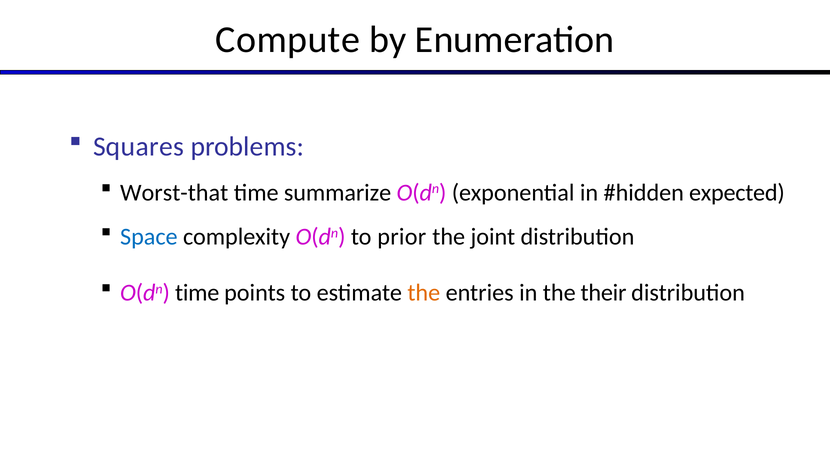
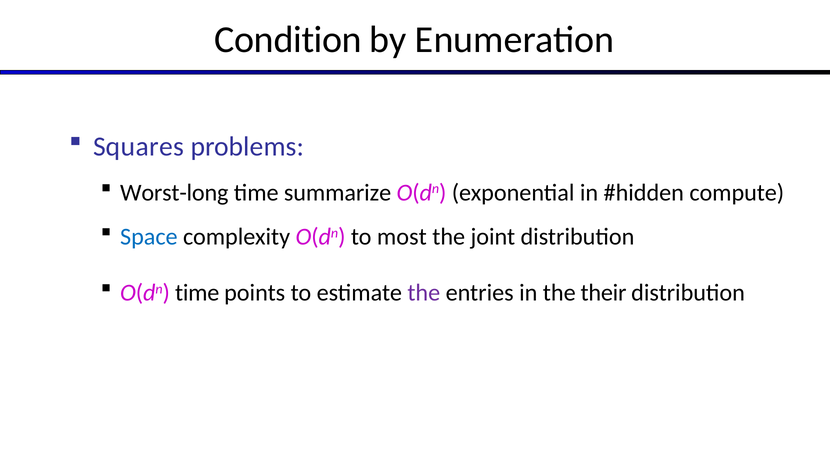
Compute: Compute -> Condition
Worst-that: Worst-that -> Worst-long
expected: expected -> compute
prior: prior -> most
the at (424, 293) colour: orange -> purple
